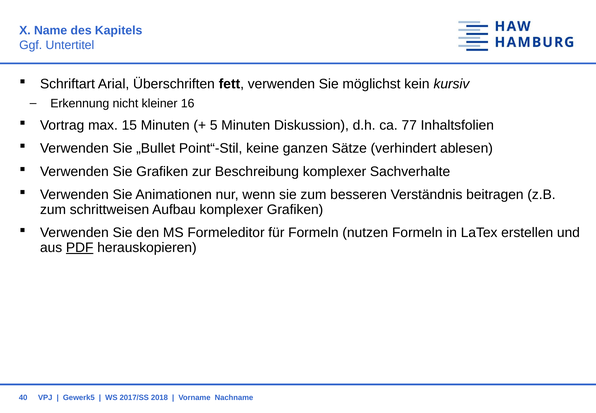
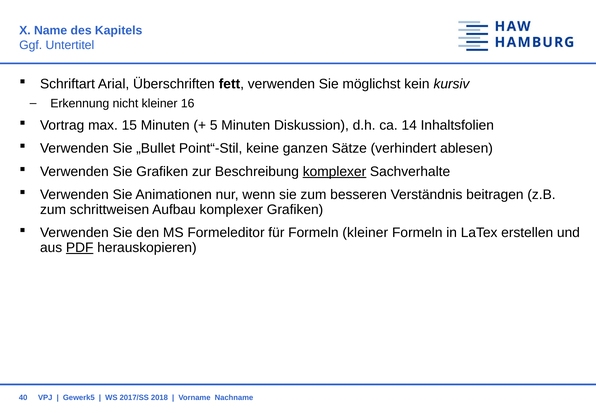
77: 77 -> 14
komplexer at (334, 171) underline: none -> present
Formeln nutzen: nutzen -> kleiner
